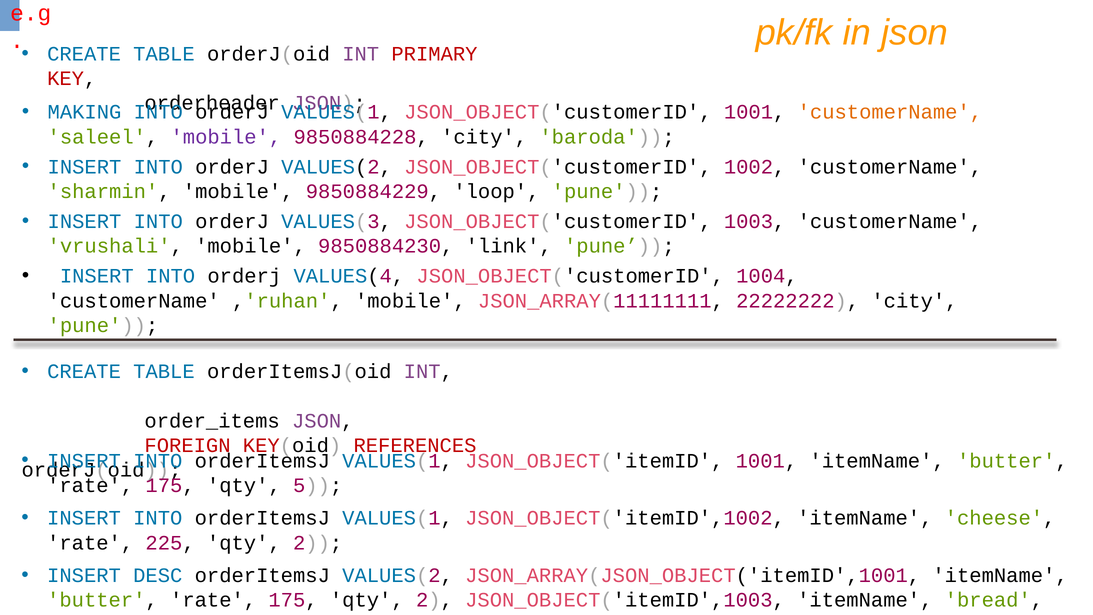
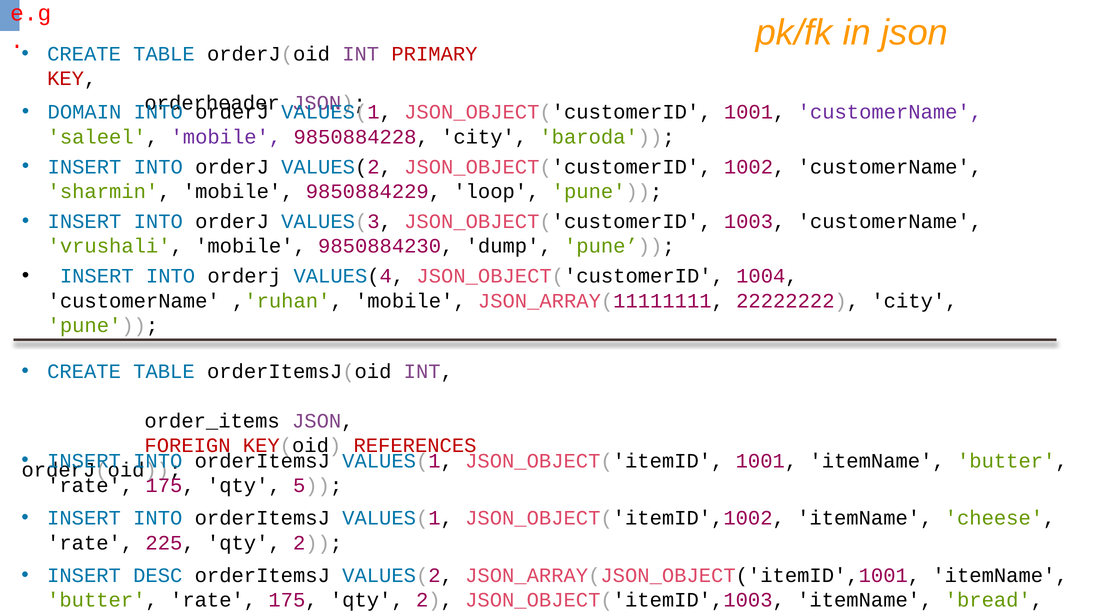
MAKING: MAKING -> DOMAIN
customerName at (890, 112) colour: orange -> purple
link: link -> dump
